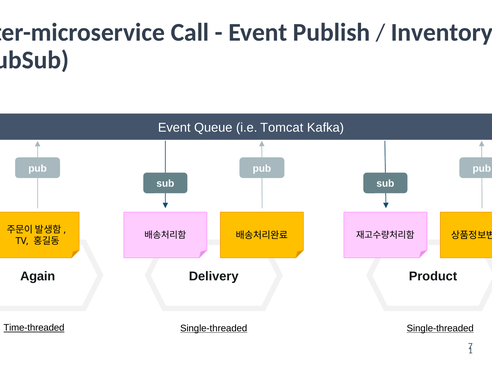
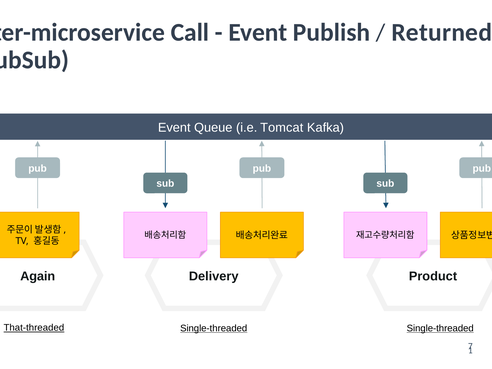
Inventory: Inventory -> Returned
Time-threaded: Time-threaded -> That-threaded
